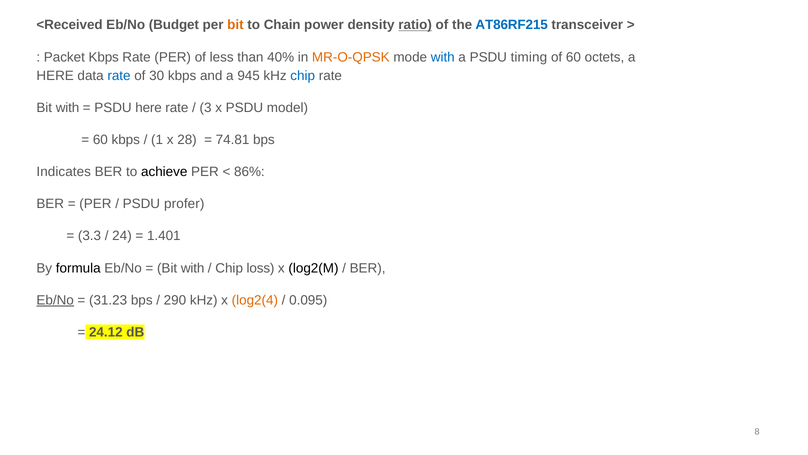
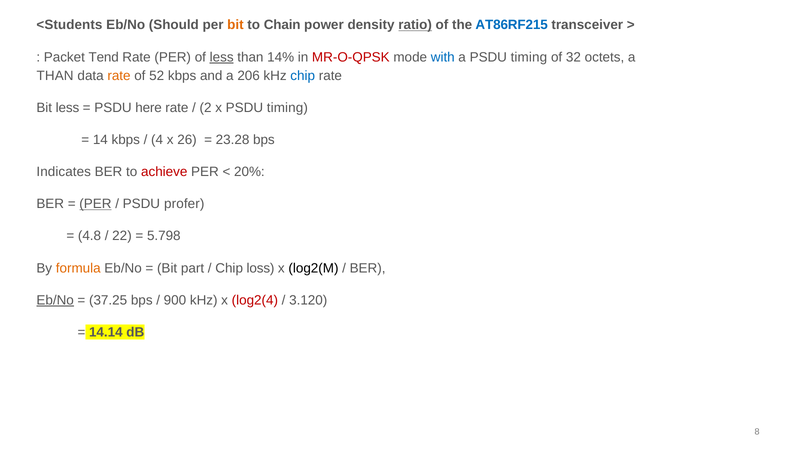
<Received: <Received -> <Students
Budget: Budget -> Should
Packet Kbps: Kbps -> Tend
less at (222, 57) underline: none -> present
40%: 40% -> 14%
MR-O-QPSK colour: orange -> red
of 60: 60 -> 32
HERE at (55, 76): HERE -> THAN
rate at (119, 76) colour: blue -> orange
30: 30 -> 52
945: 945 -> 206
with at (68, 108): with -> less
3: 3 -> 2
x PSDU model: model -> timing
60 at (100, 140): 60 -> 14
1: 1 -> 4
28: 28 -> 26
74.81: 74.81 -> 23.28
achieve colour: black -> red
86%: 86% -> 20%
PER at (95, 204) underline: none -> present
3.3: 3.3 -> 4.8
24: 24 -> 22
1.401: 1.401 -> 5.798
formula colour: black -> orange
with at (193, 268): with -> part
31.23: 31.23 -> 37.25
290: 290 -> 900
log2(4 colour: orange -> red
0.095: 0.095 -> 3.120
24.12: 24.12 -> 14.14
